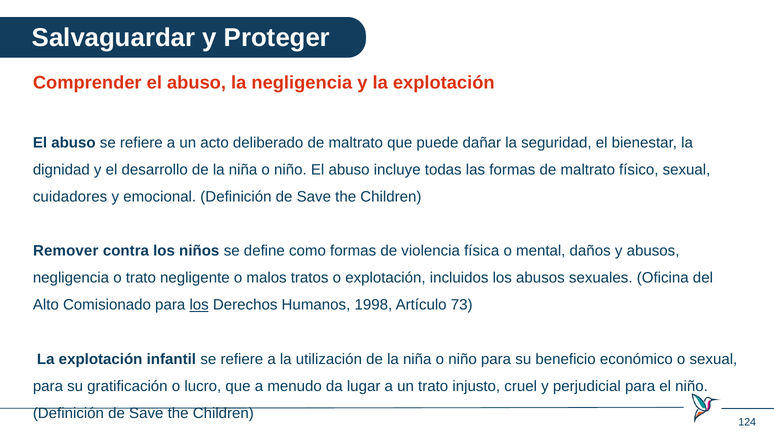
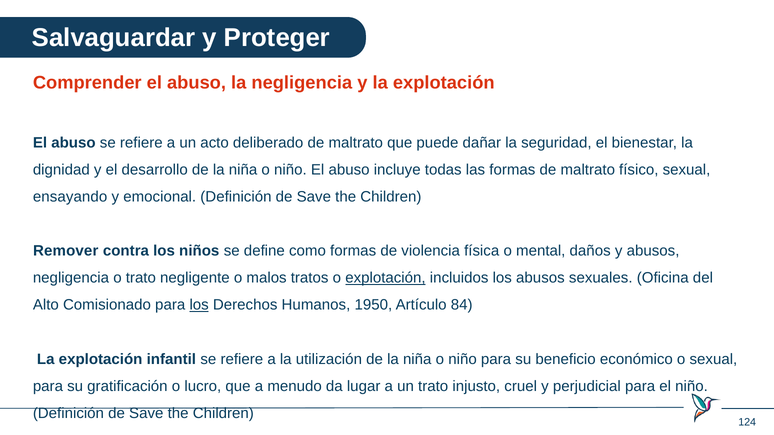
cuidadores: cuidadores -> ensayando
explotación at (385, 278) underline: none -> present
1998: 1998 -> 1950
73: 73 -> 84
